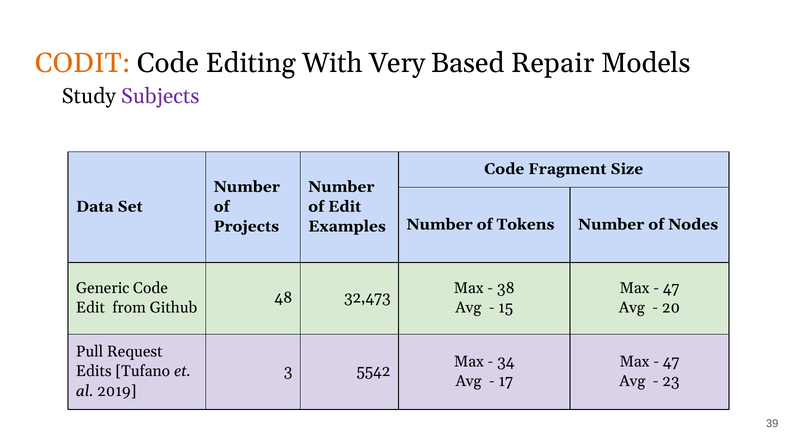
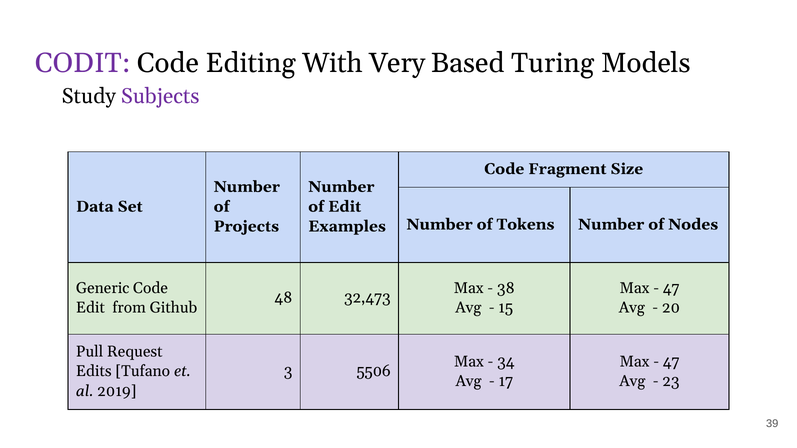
CODIT colour: orange -> purple
Repair: Repair -> Turing
5542: 5542 -> 5506
